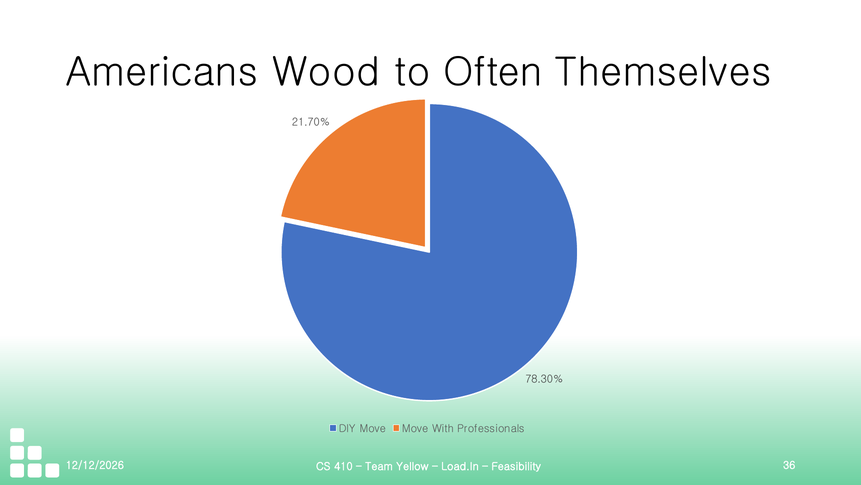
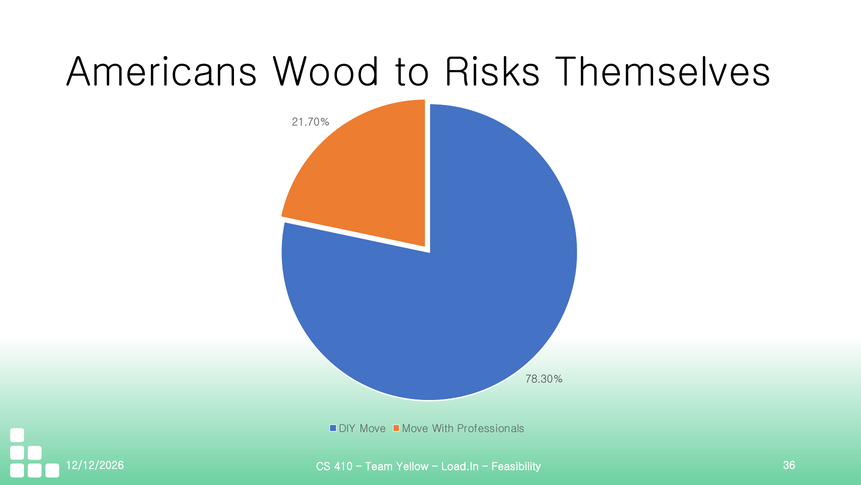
Often: Often -> Risks
